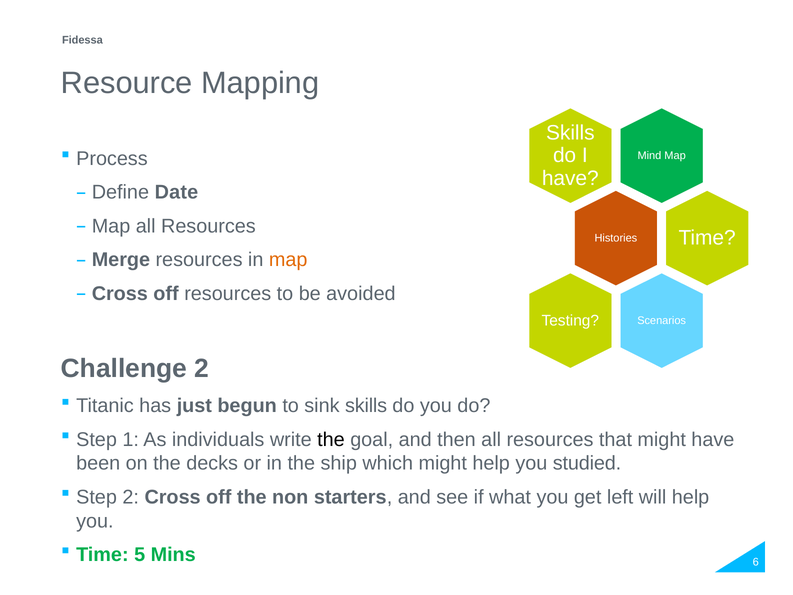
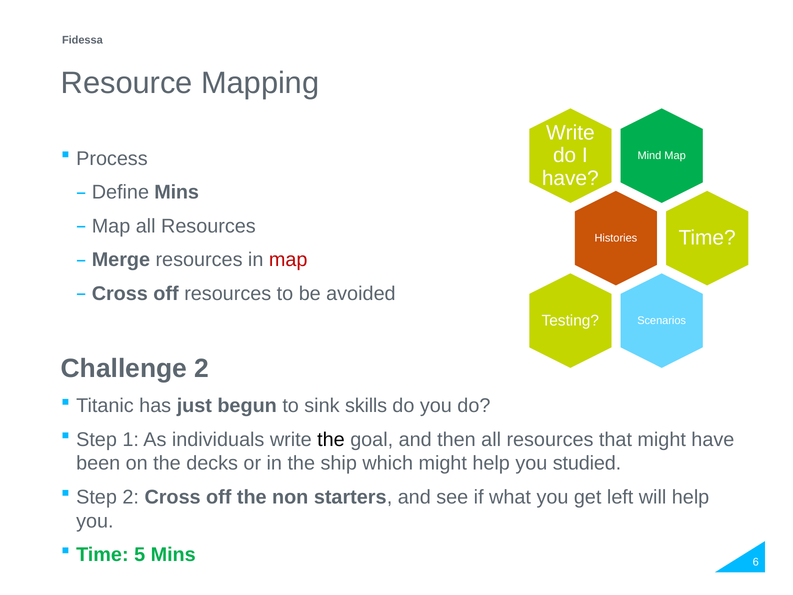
Skills at (570, 133): Skills -> Write
Define Date: Date -> Mins
map at (288, 260) colour: orange -> red
